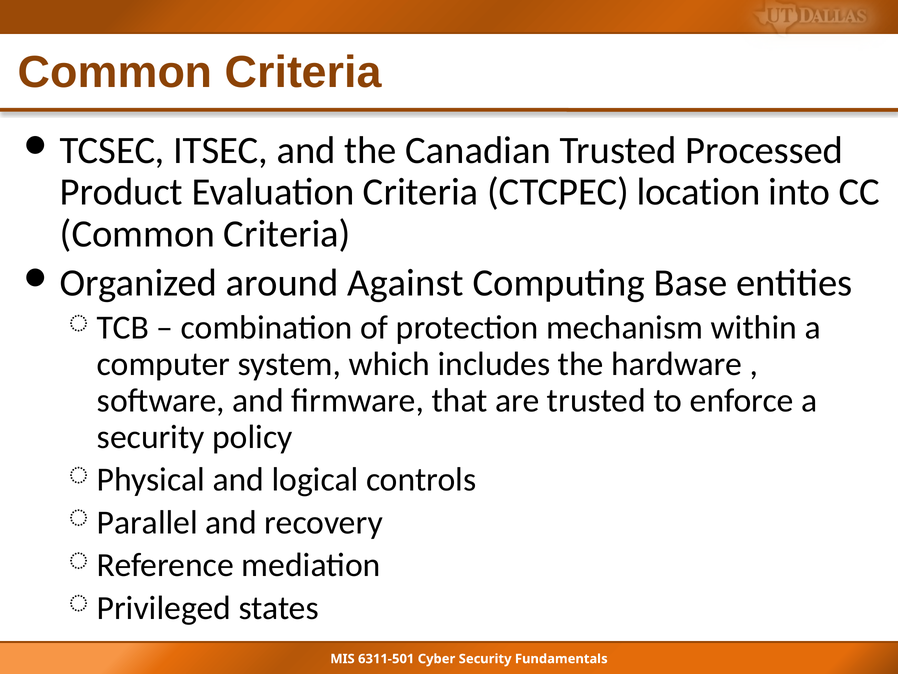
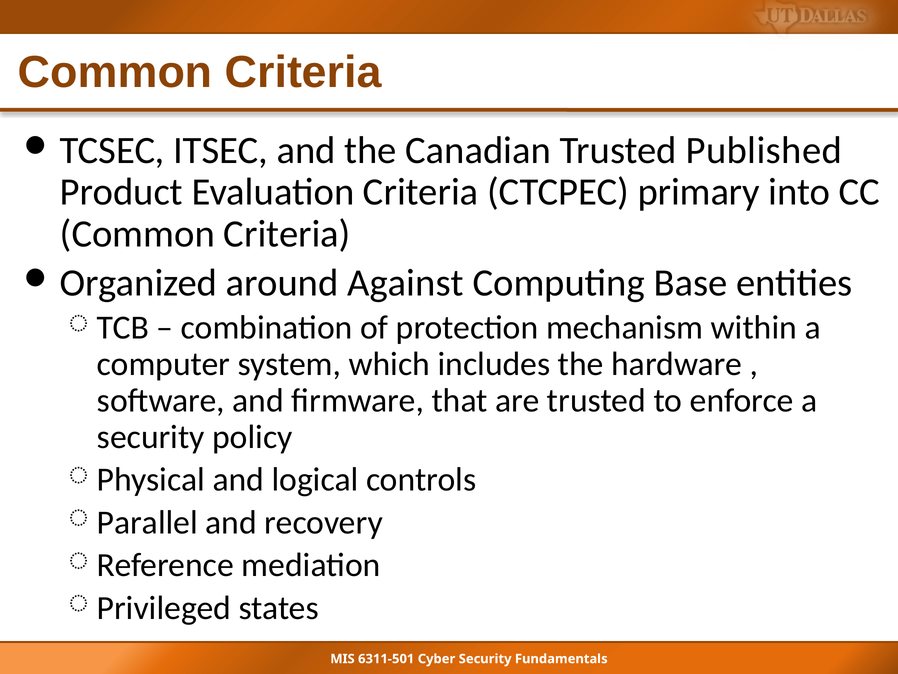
Processed: Processed -> Published
location: location -> primary
